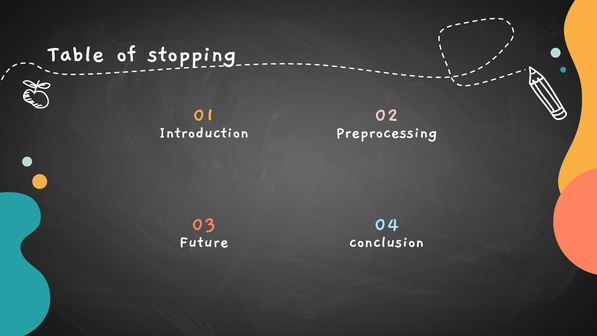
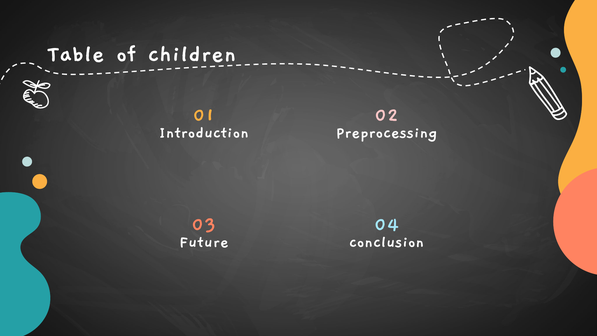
stopping: stopping -> children
